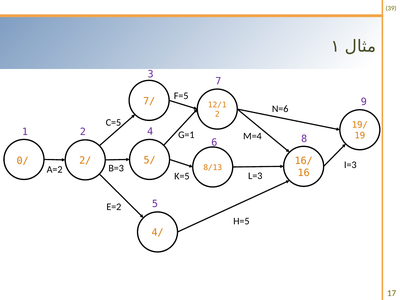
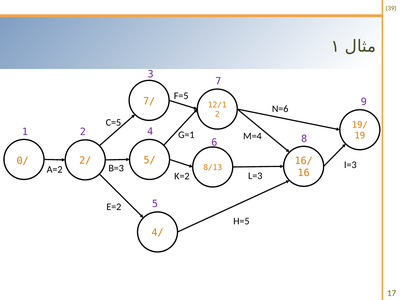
K=5: K=5 -> K=2
